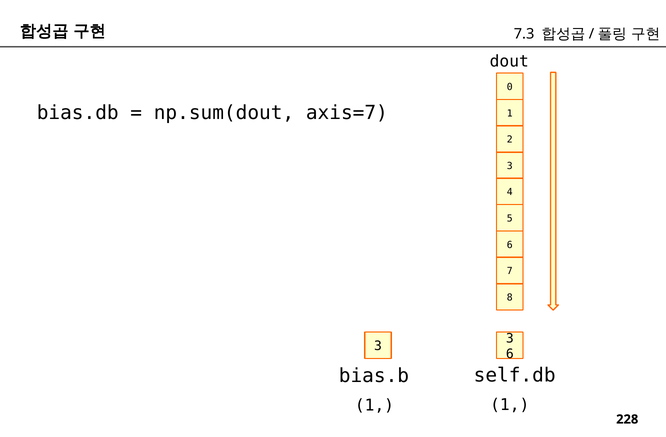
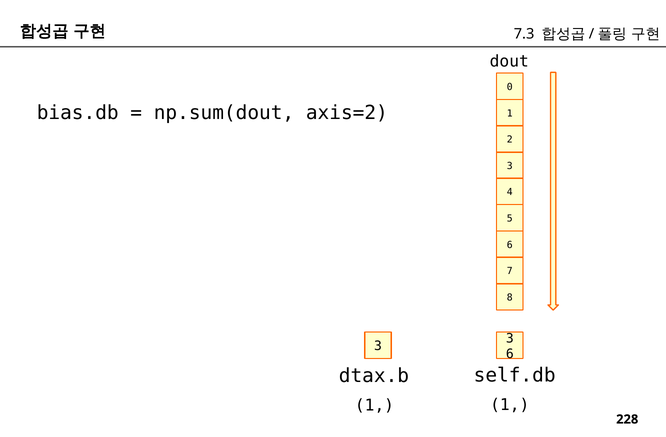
axis=7: axis=7 -> axis=2
bias.b: bias.b -> dtax.b
